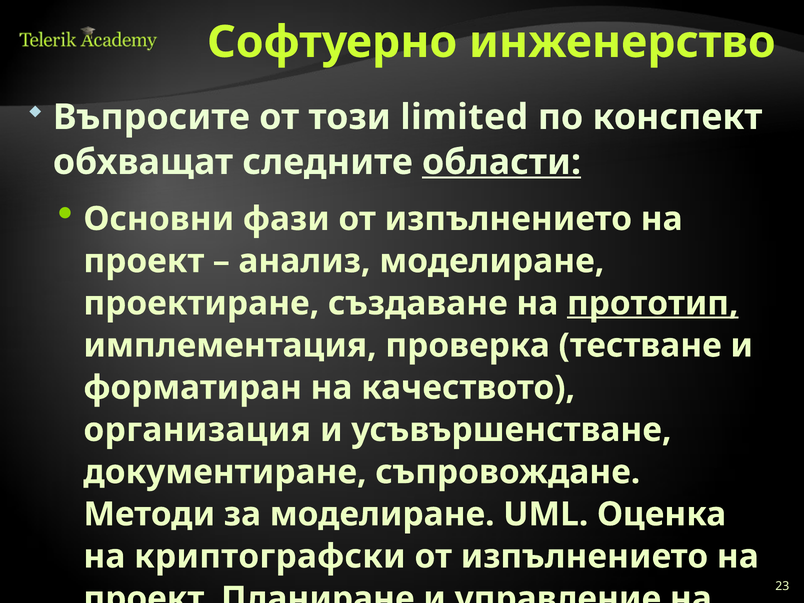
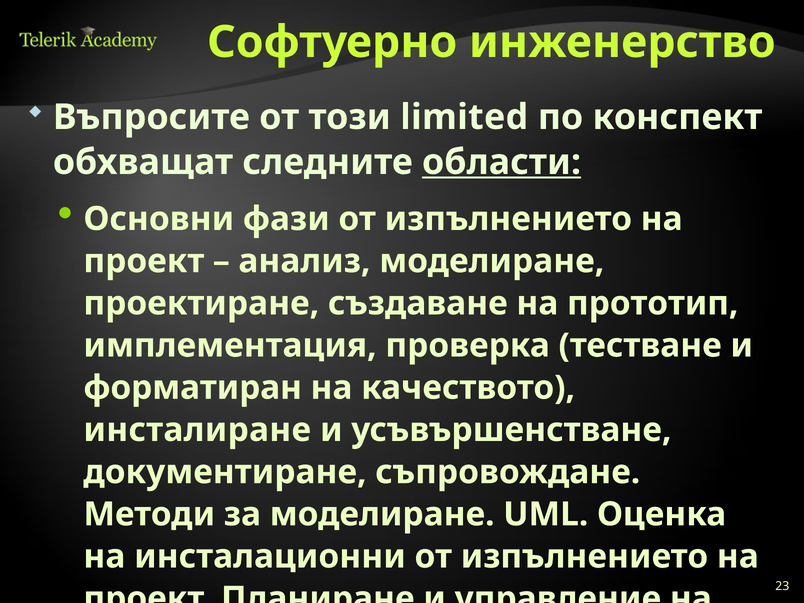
прототип underline: present -> none
организация: организация -> инсталиране
криптографски: криптографски -> инсталационни
